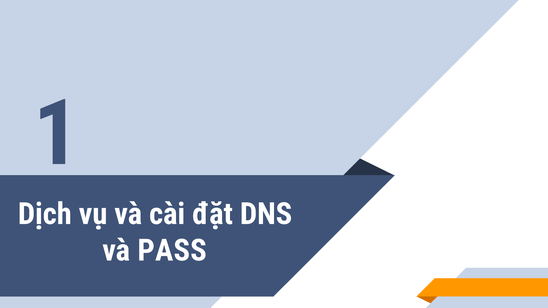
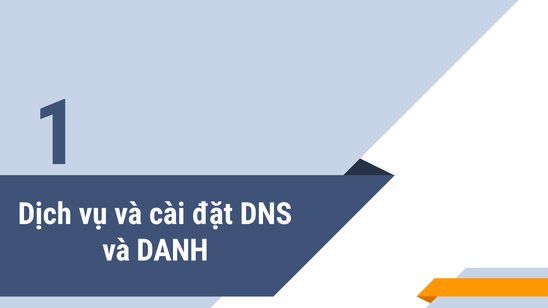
PASS: PASS -> DANH
